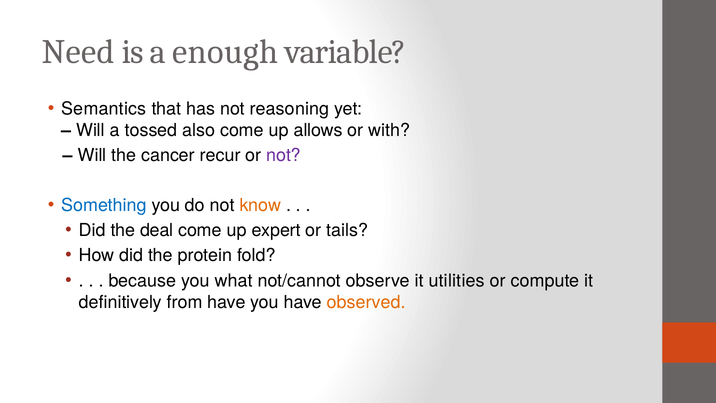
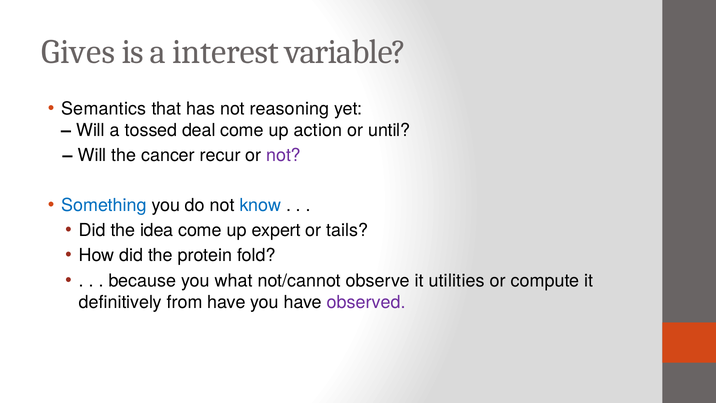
Need: Need -> Gives
enough: enough -> interest
also: also -> deal
allows: allows -> action
with: with -> until
know colour: orange -> blue
deal: deal -> idea
observed colour: orange -> purple
